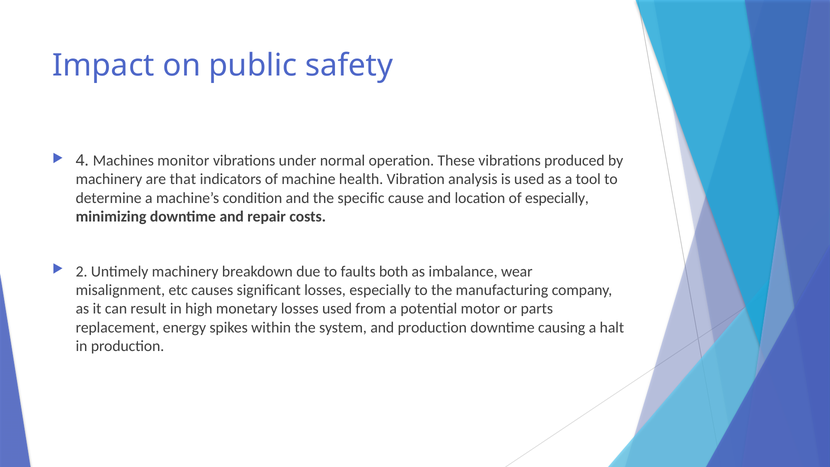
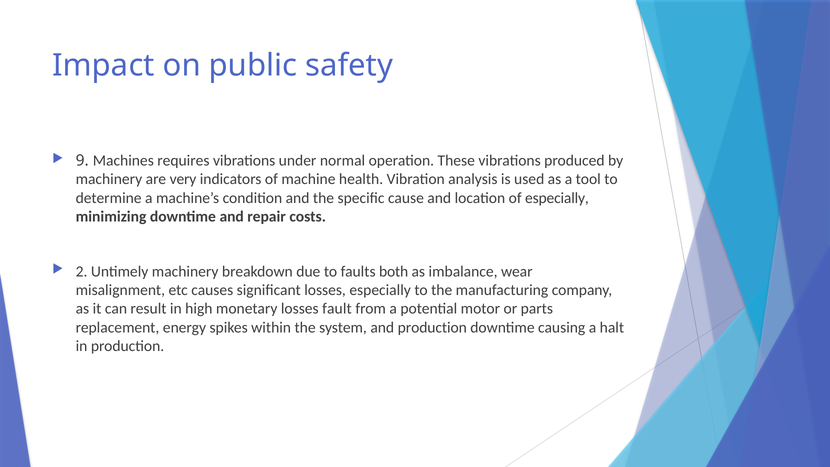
4: 4 -> 9
monitor: monitor -> requires
that: that -> very
losses used: used -> fault
